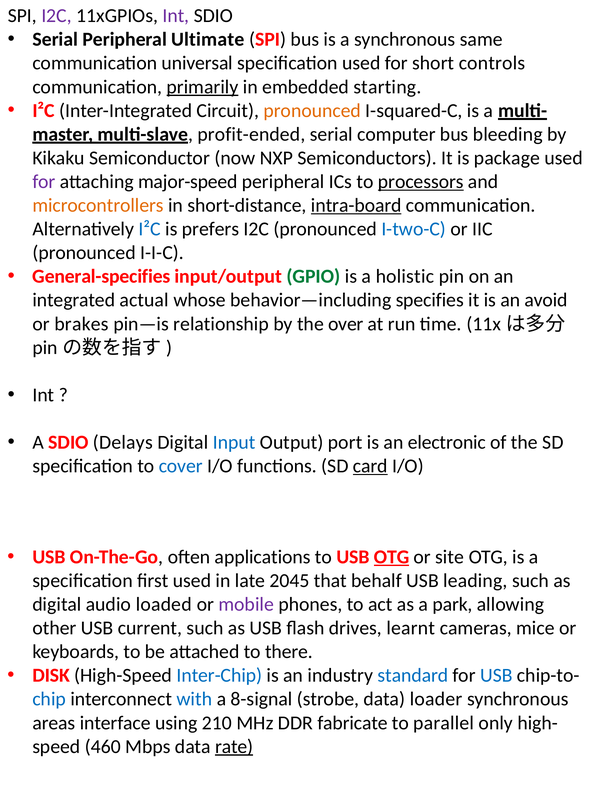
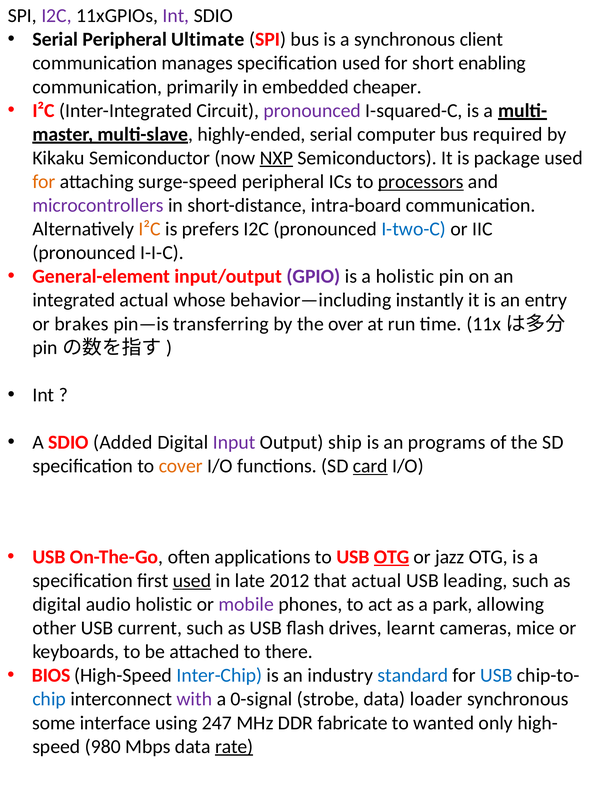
same: same -> client
universal: universal -> manages
controls: controls -> enabling
primarily underline: present -> none
starting: starting -> cheaper
pronounced at (312, 111) colour: orange -> purple
profit-ended: profit-ended -> highly-ended
bleeding: bleeding -> required
NXP underline: none -> present
for at (44, 182) colour: purple -> orange
major-speed: major-speed -> surge-speed
microcontrollers colour: orange -> purple
intra-board underline: present -> none
I²C at (150, 229) colour: blue -> orange
General-specifies: General-specifies -> General-element
GPIO colour: green -> purple
specifies: specifies -> instantly
avoid: avoid -> entry
relationship: relationship -> transferring
Delays: Delays -> Added
Input colour: blue -> purple
port: port -> ship
electronic: electronic -> programs
cover colour: blue -> orange
site: site -> jazz
used at (192, 581) underline: none -> present
2045: 2045 -> 2012
that behalf: behalf -> actual
audio loaded: loaded -> holistic
DISK: DISK -> BIOS
with colour: blue -> purple
8-signal: 8-signal -> 0-signal
areas: areas -> some
210: 210 -> 247
parallel: parallel -> wanted
460: 460 -> 980
